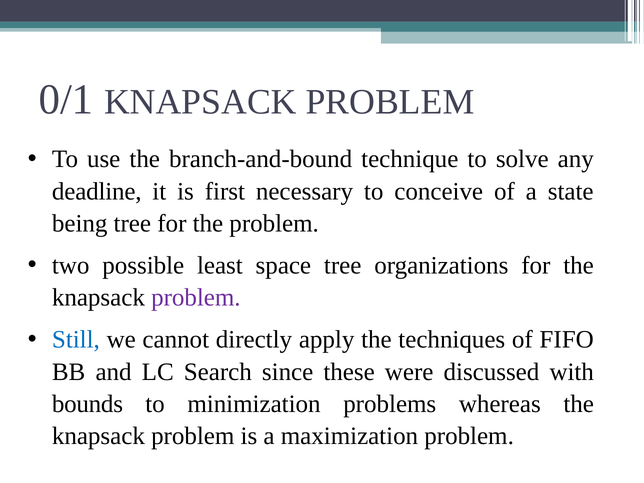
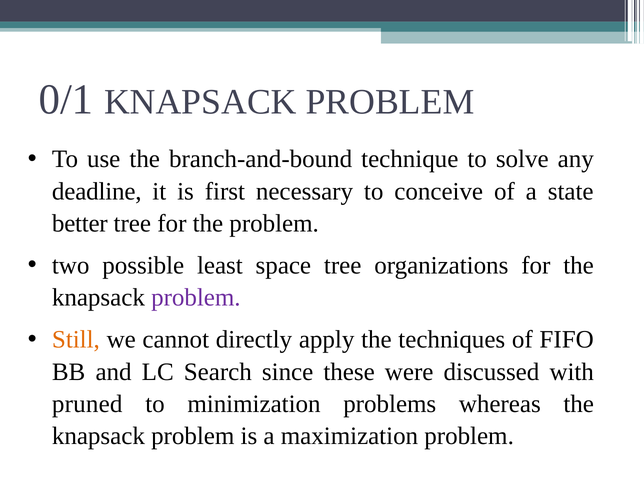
being: being -> better
Still colour: blue -> orange
bounds: bounds -> pruned
